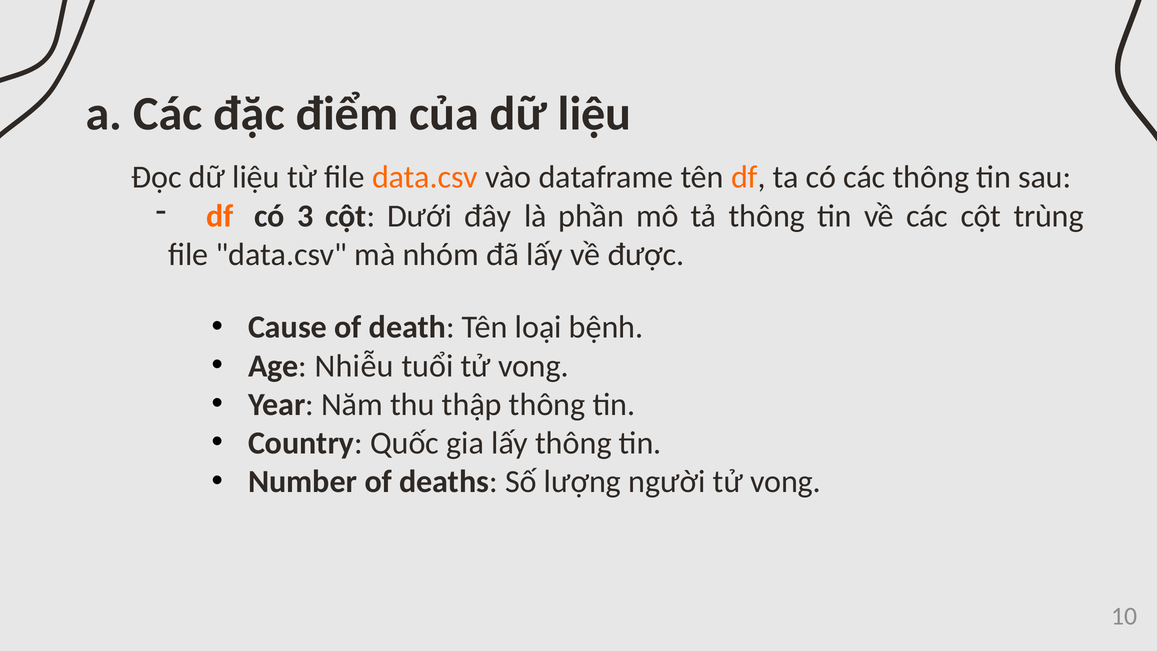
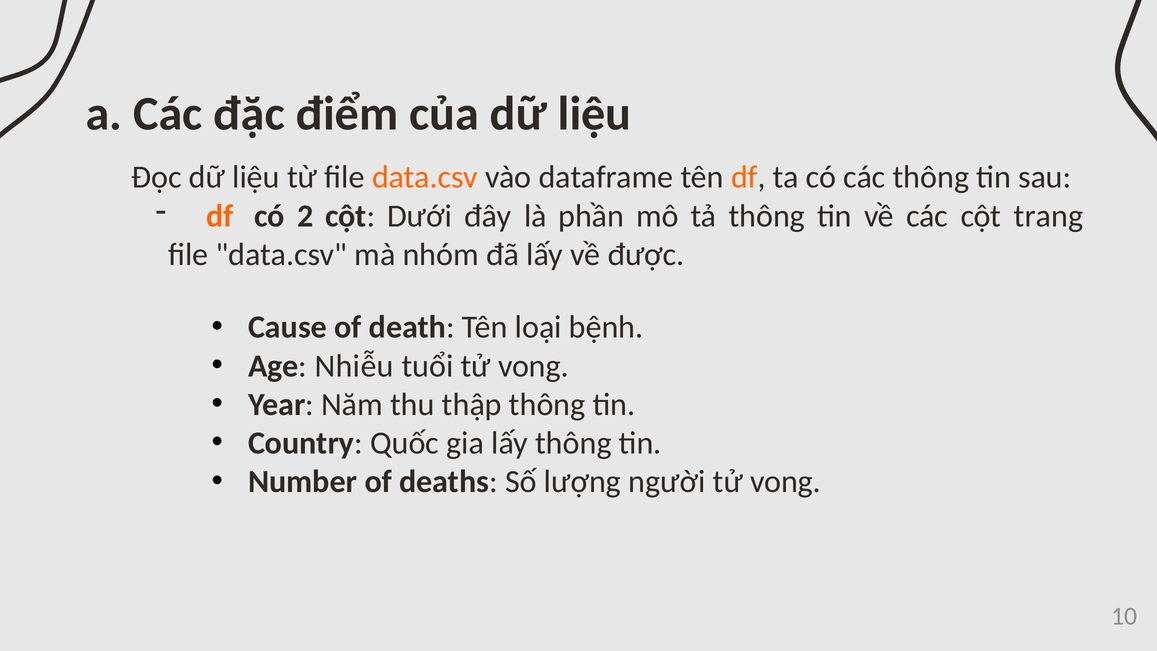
3: 3 -> 2
trùng: trùng -> trang
